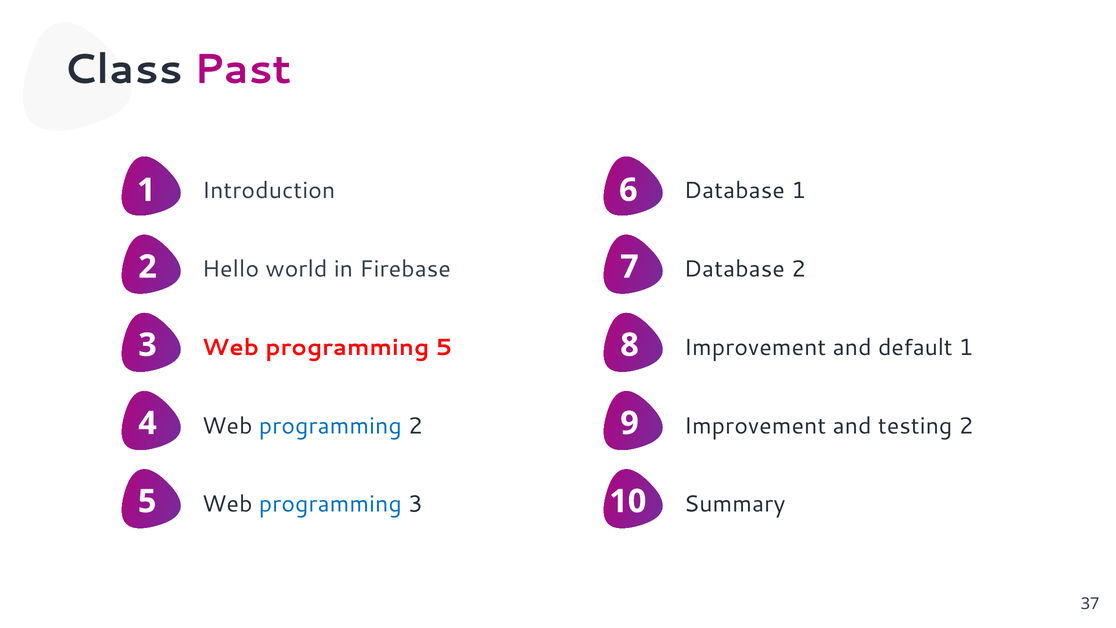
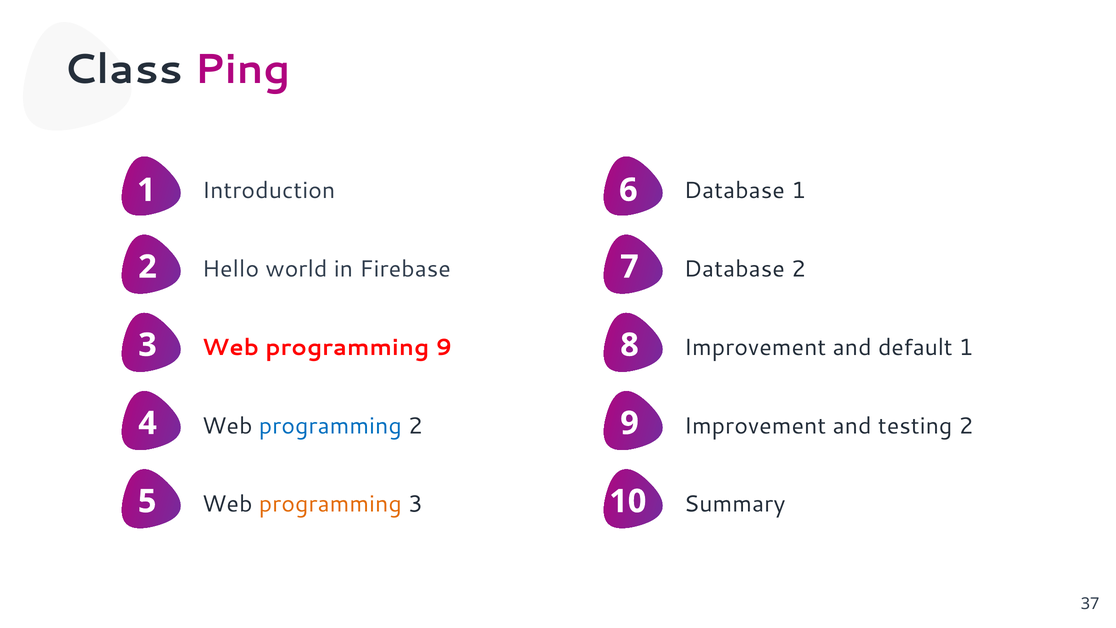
Past: Past -> Ping
programming 5: 5 -> 9
programming at (330, 504) colour: blue -> orange
